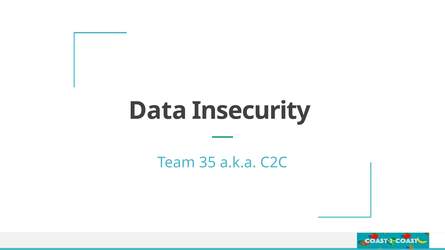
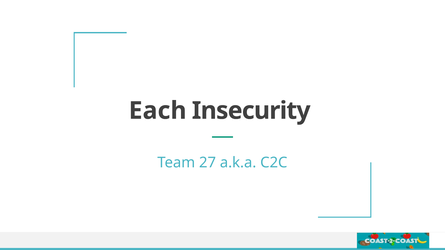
Data: Data -> Each
35: 35 -> 27
